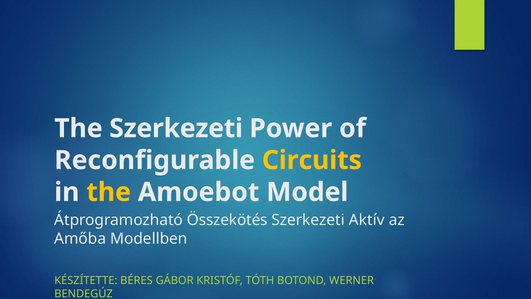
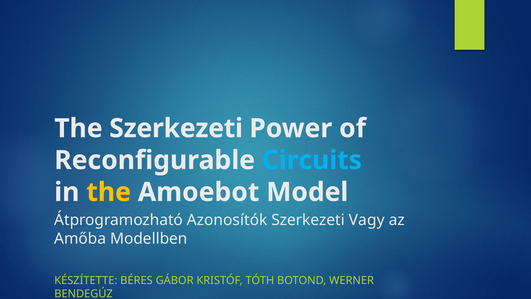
Circuits colour: yellow -> light blue
Összekötés: Összekötés -> Azonosítók
Aktív: Aktív -> Vagy
